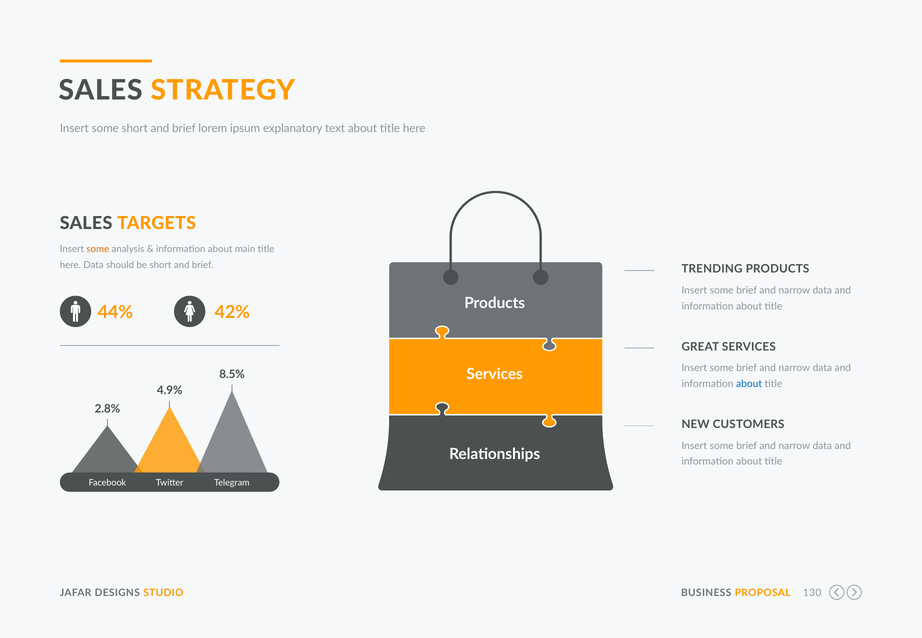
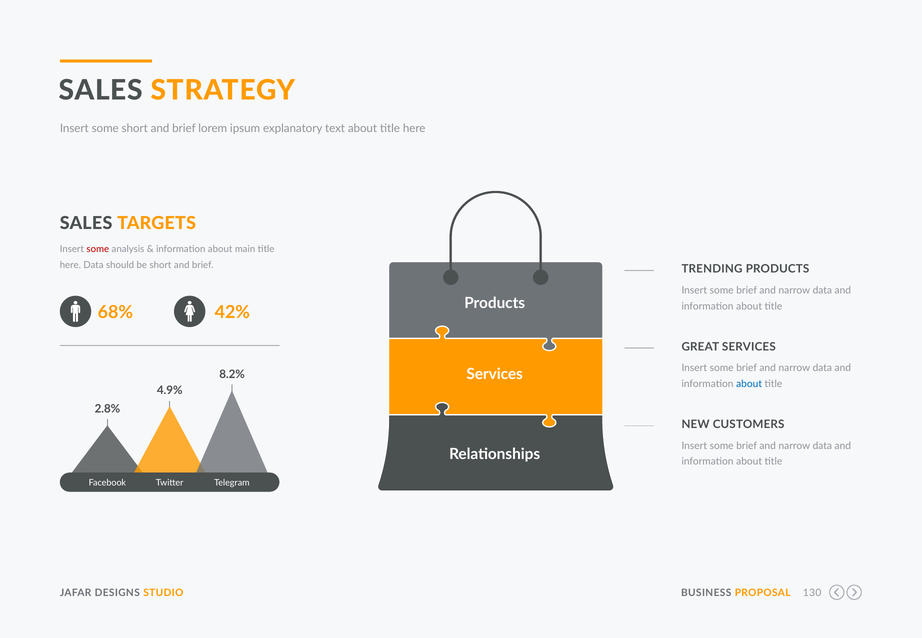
some at (98, 249) colour: orange -> red
44%: 44% -> 68%
8.5%: 8.5% -> 8.2%
